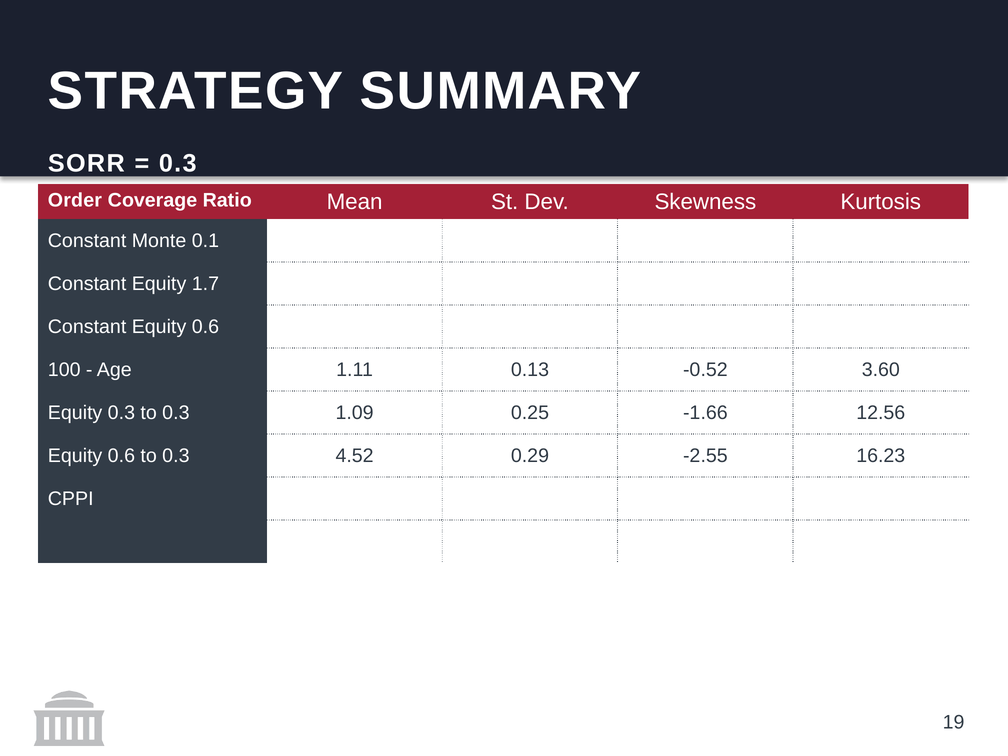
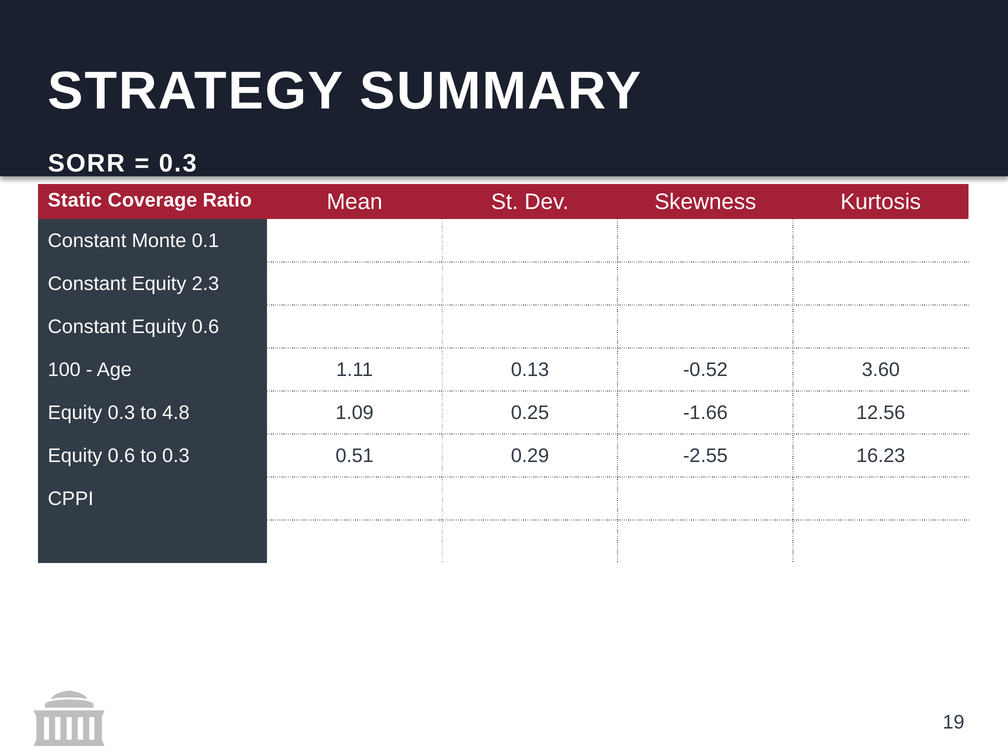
Order: Order -> Static
1.7: 1.7 -> 2.3
0.3 to 0.3: 0.3 -> 4.8
4.52: 4.52 -> 0.51
